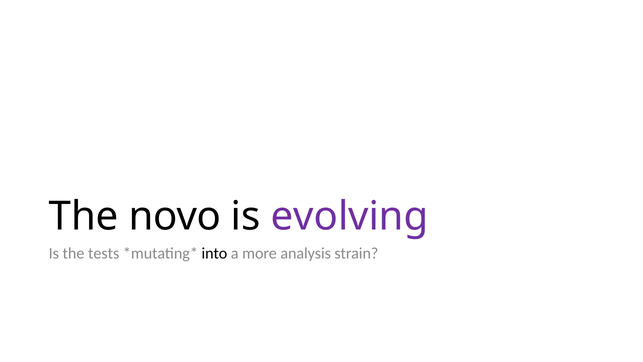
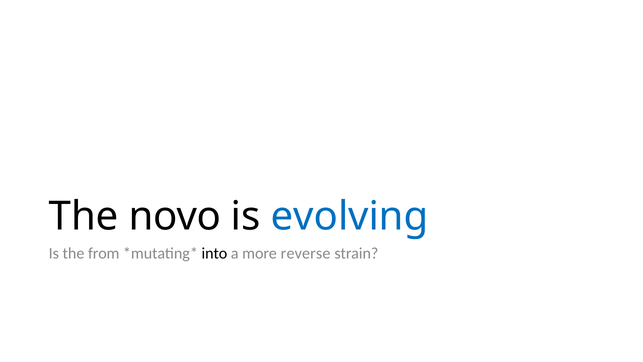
evolving colour: purple -> blue
tests: tests -> from
analysis: analysis -> reverse
